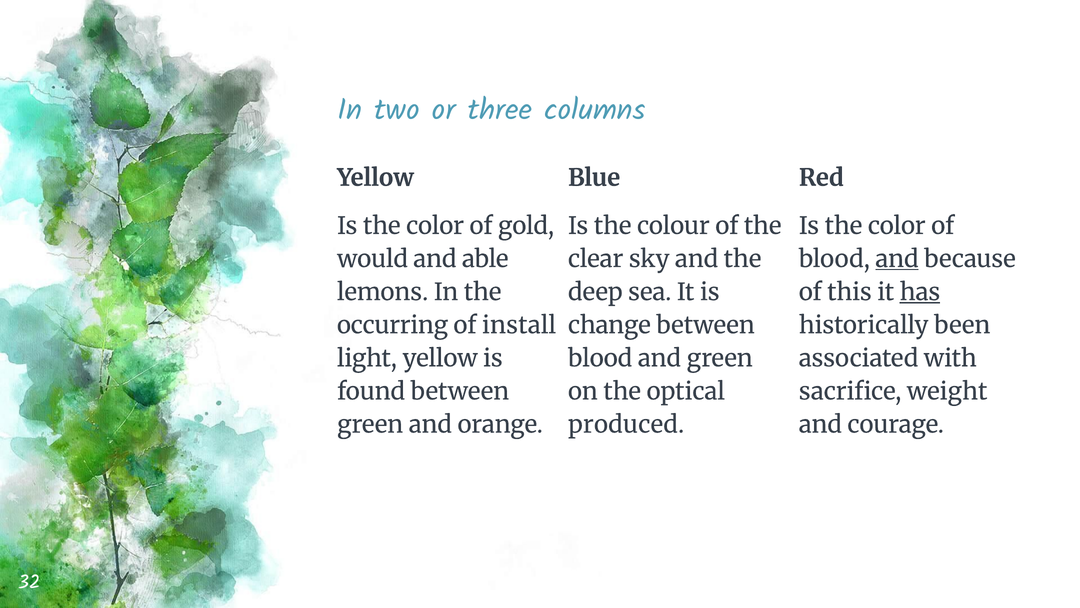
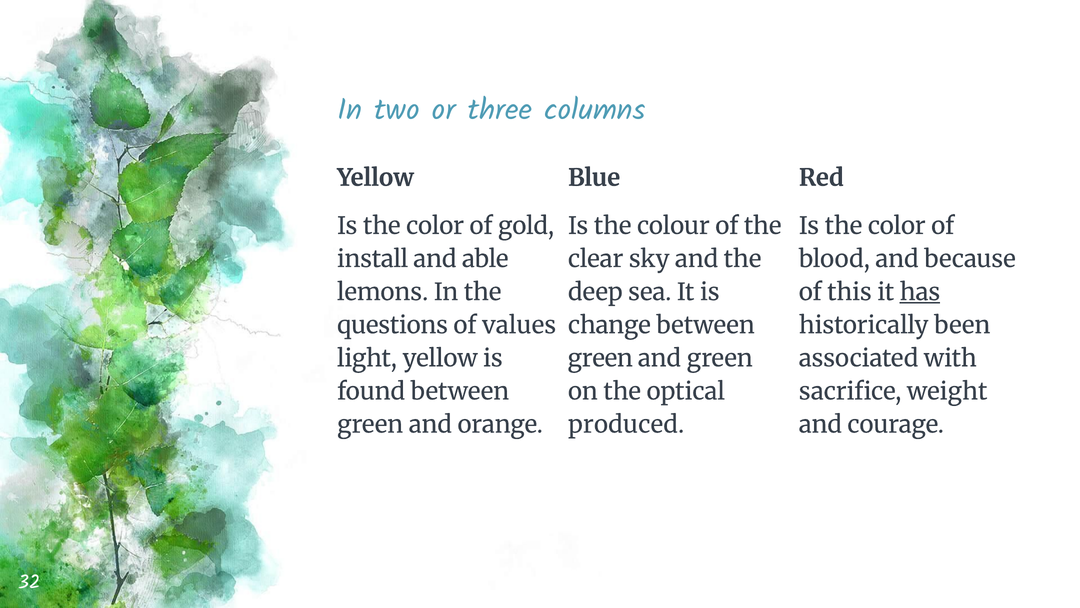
would: would -> install
and at (897, 259) underline: present -> none
occurring: occurring -> questions
install: install -> values
blood at (600, 358): blood -> green
